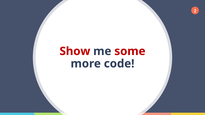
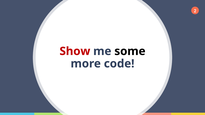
some colour: red -> black
